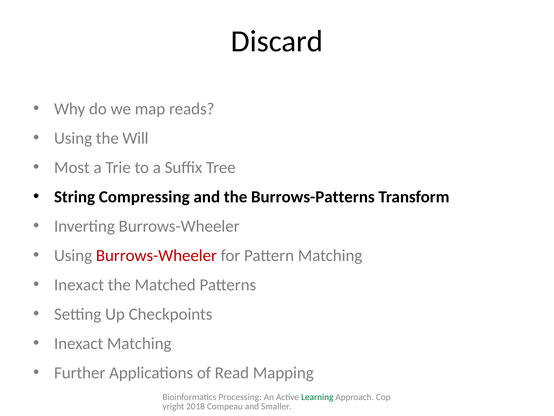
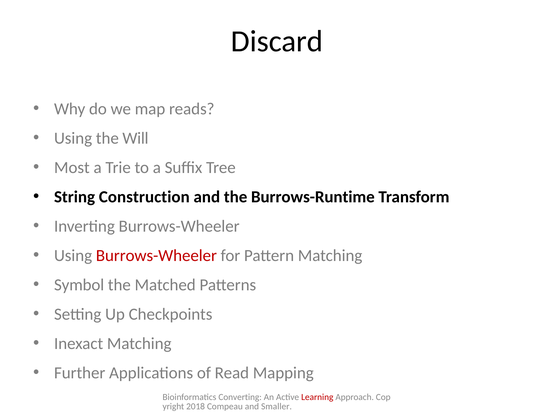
Compressing: Compressing -> Construction
Burrows-Patterns: Burrows-Patterns -> Burrows-Runtime
Inexact at (79, 284): Inexact -> Symbol
Processing: Processing -> Converting
Learning colour: green -> red
